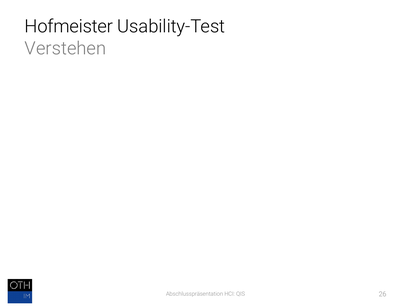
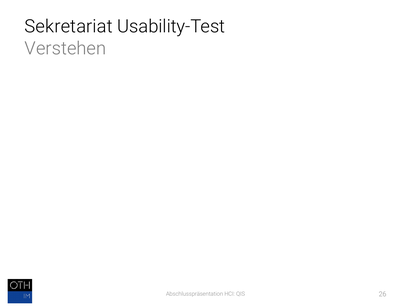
Hofmeister: Hofmeister -> Sekretariat
